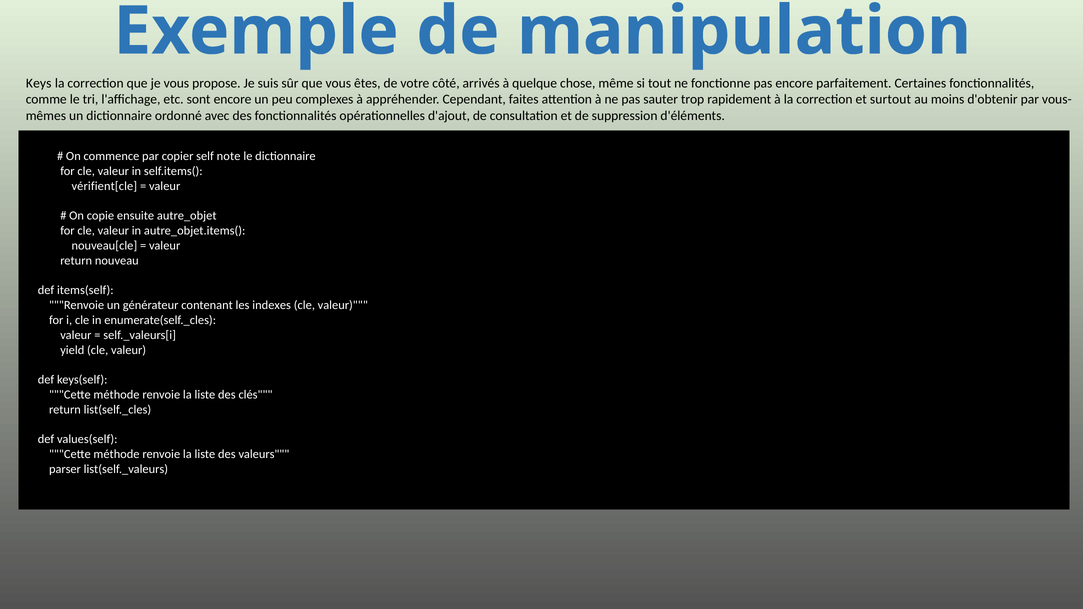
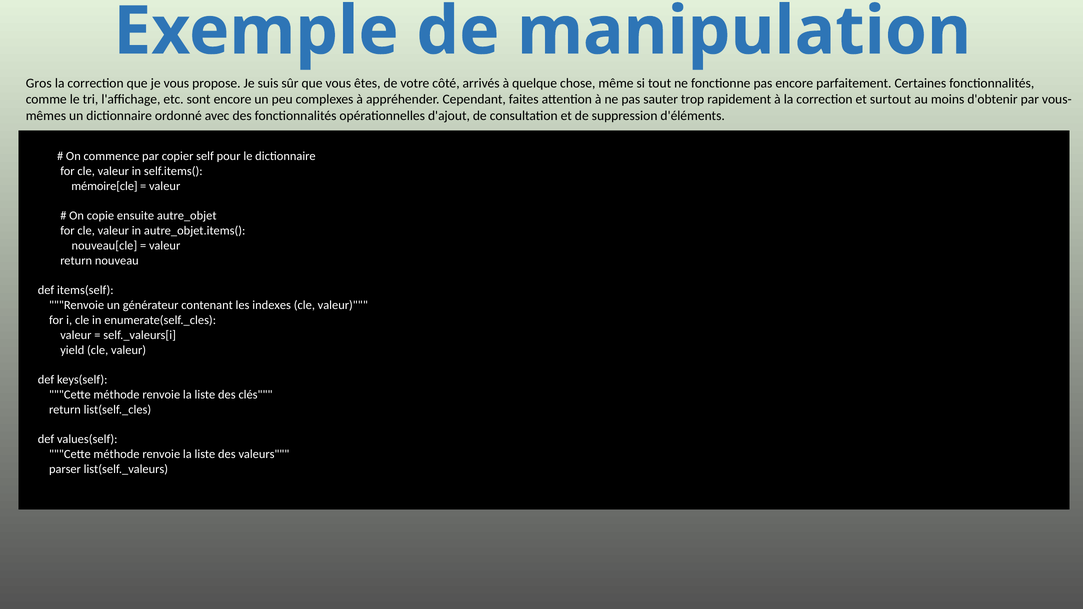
Keys: Keys -> Gros
note: note -> pour
vérifient[cle: vérifient[cle -> mémoire[cle
